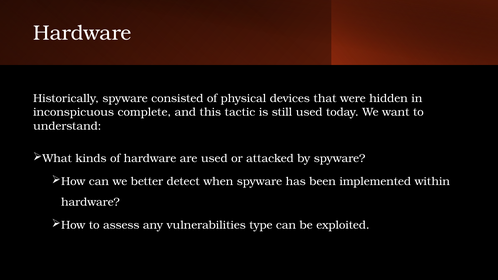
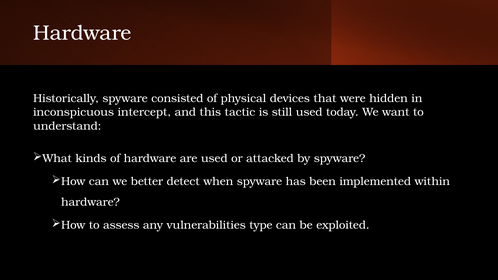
complete: complete -> intercept
